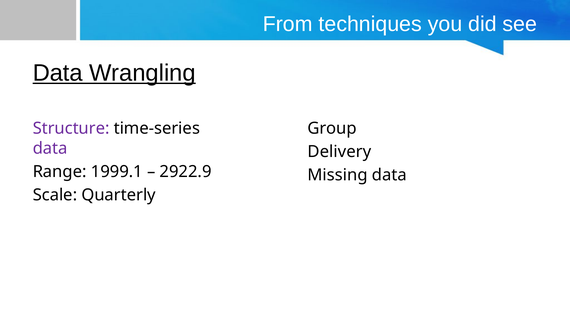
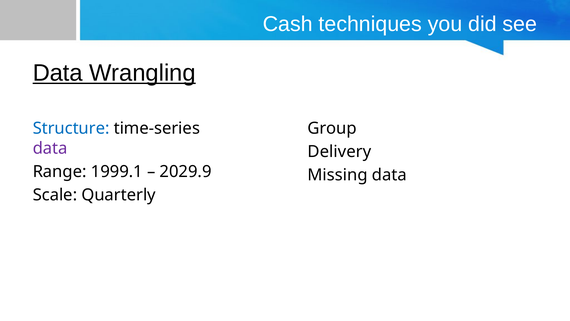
From: From -> Cash
Structure colour: purple -> blue
2922.9: 2922.9 -> 2029.9
